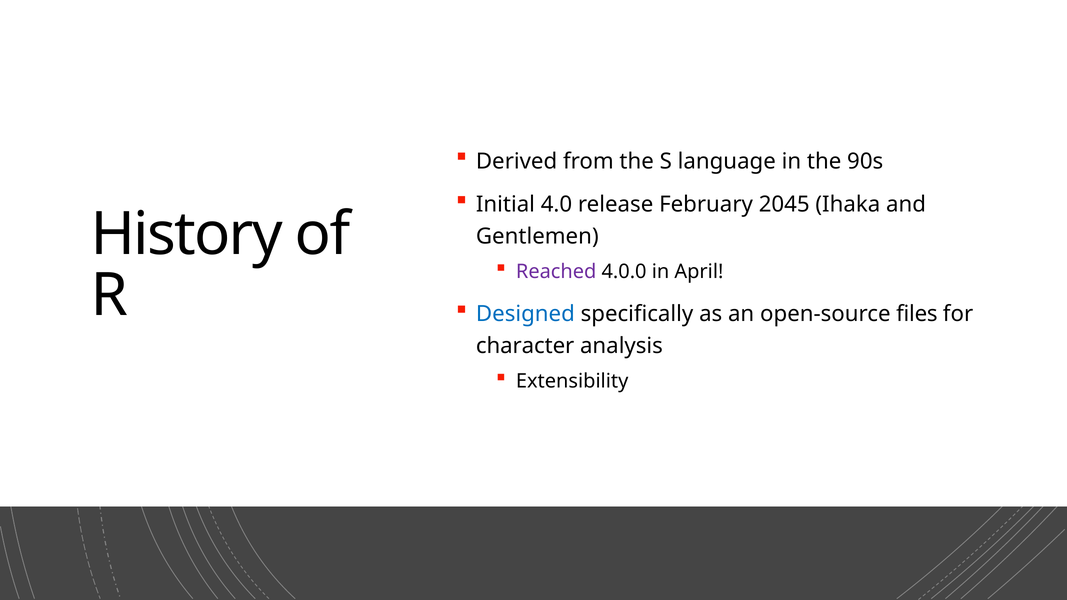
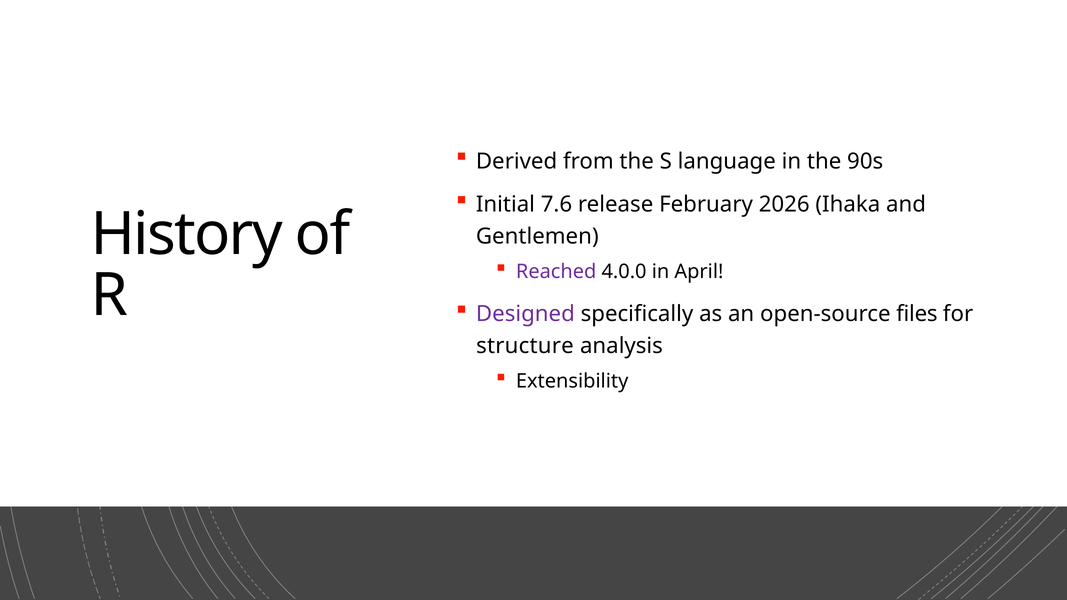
4.0: 4.0 -> 7.6
2045: 2045 -> 2026
Designed colour: blue -> purple
character: character -> structure
